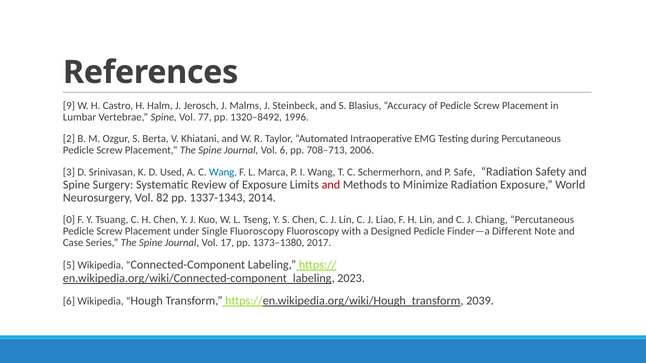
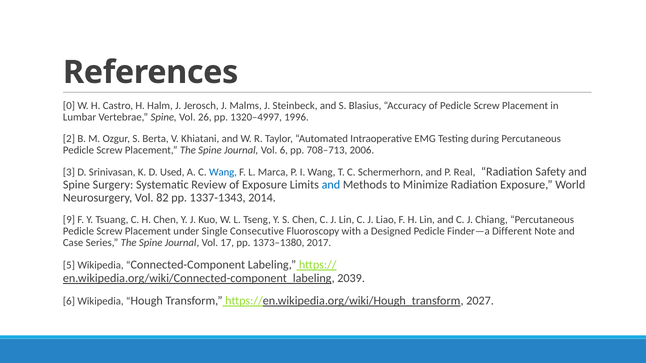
9: 9 -> 0
77: 77 -> 26
1320–8492: 1320–8492 -> 1320–4997
Safe: Safe -> Real
and at (331, 185) colour: red -> blue
0: 0 -> 9
Single Fluoroscopy: Fluoroscopy -> Consecutive
2023: 2023 -> 2039
2039: 2039 -> 2027
